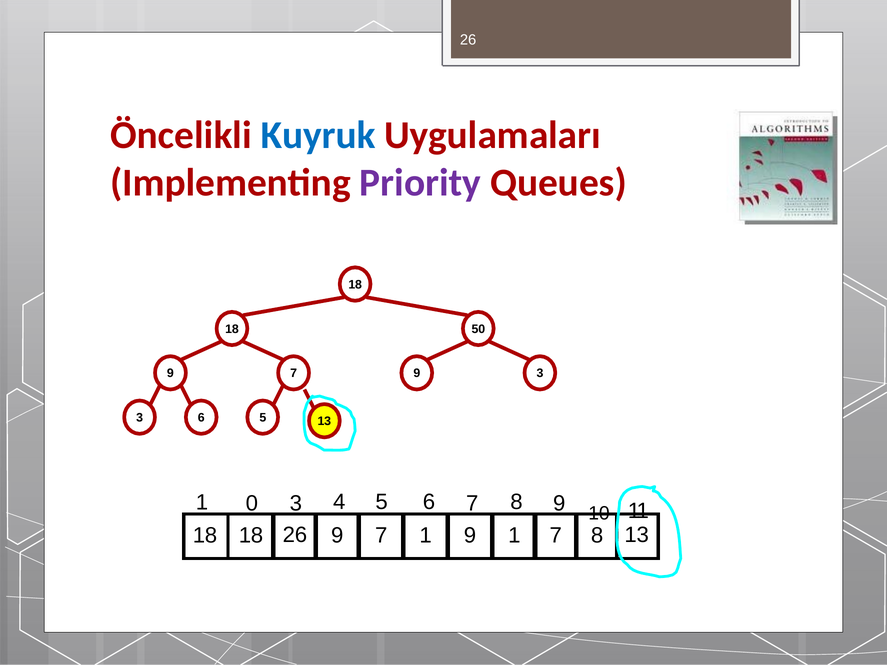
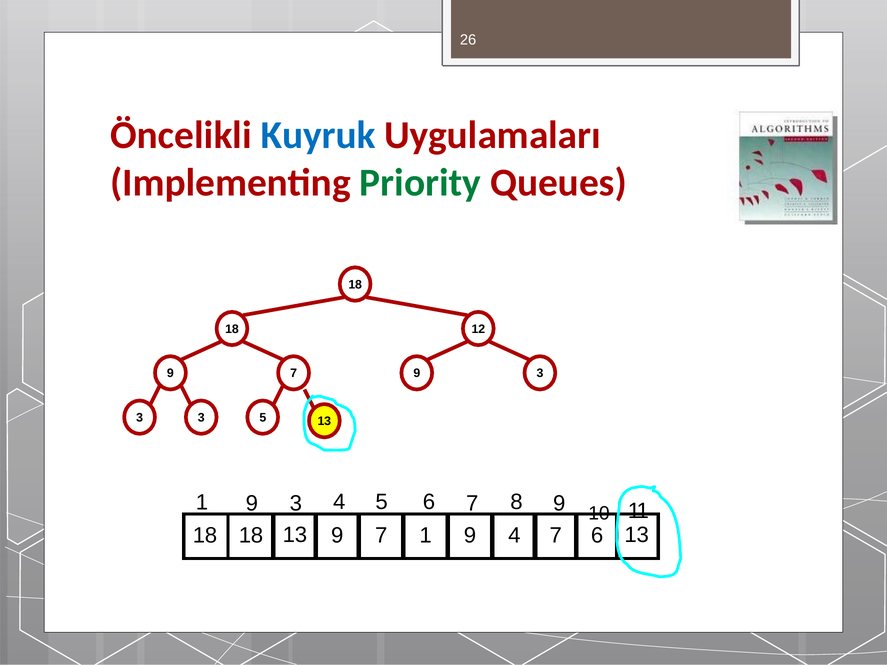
Priority colour: purple -> green
50: 50 -> 12
6 at (201, 418): 6 -> 3
0 at (252, 504): 0 -> 9
18 26: 26 -> 13
9 1: 1 -> 4
8 at (597, 536): 8 -> 6
